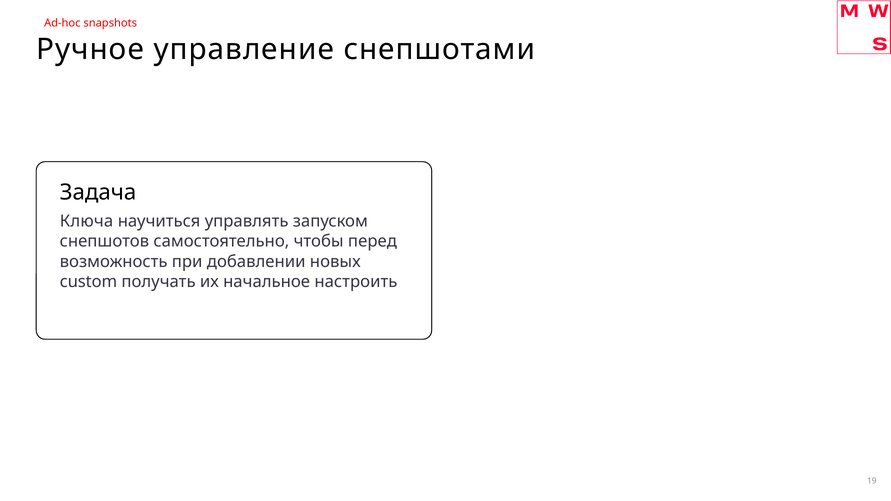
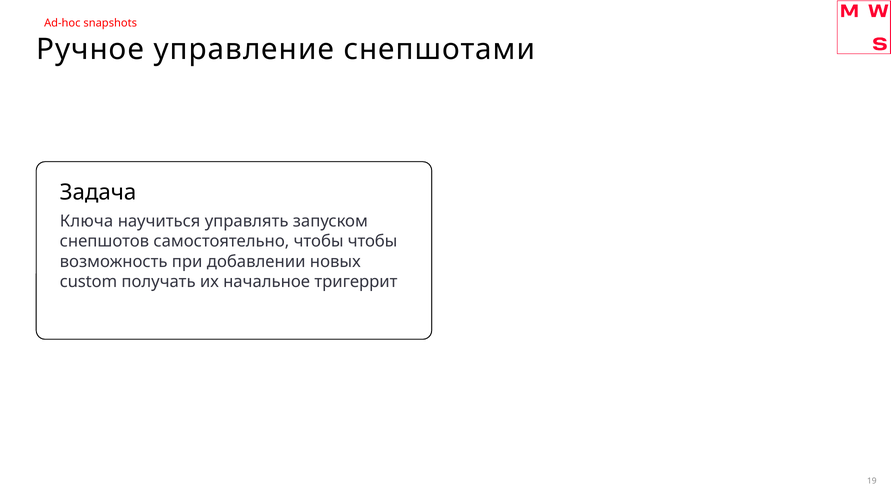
чтобы перед: перед -> чтобы
настроить: настроить -> тригеррит
